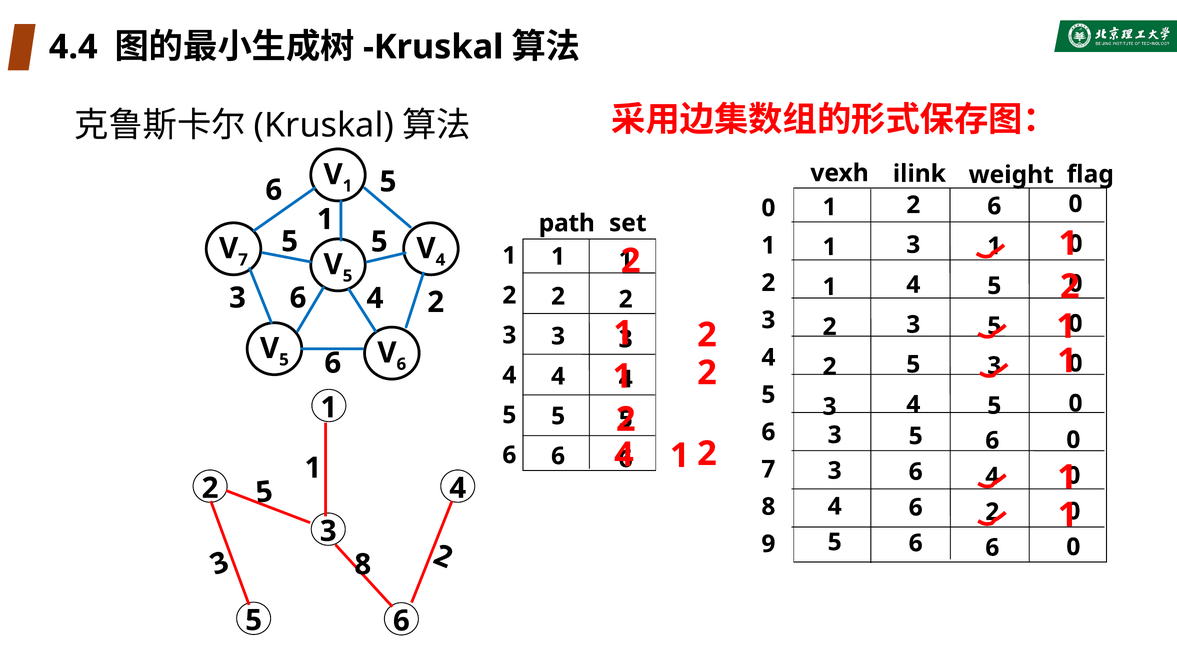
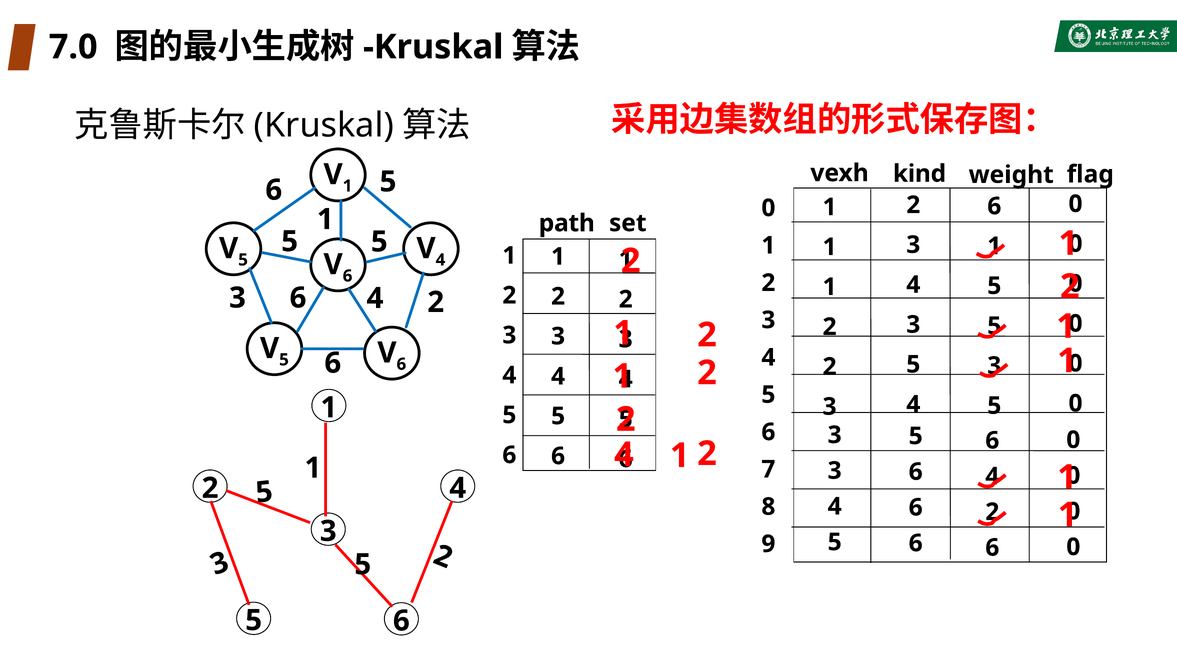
4.4: 4.4 -> 7.0
ilink: ilink -> kind
7 at (243, 260): 7 -> 5
5 at (348, 276): 5 -> 6
8 at (363, 565): 8 -> 5
